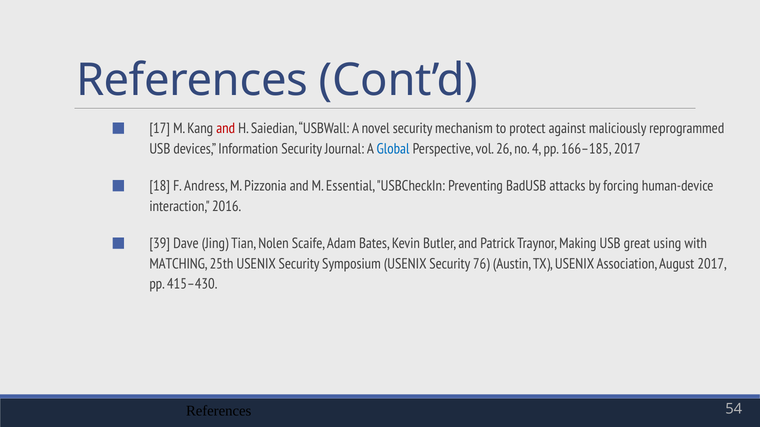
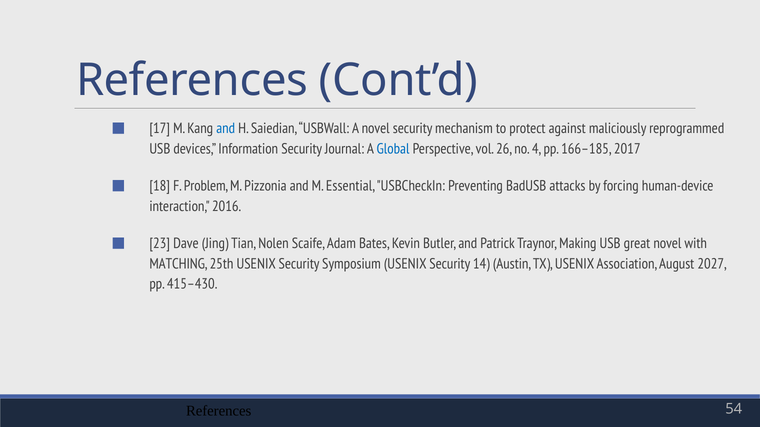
and at (226, 128) colour: red -> blue
Andress: Andress -> Problem
39: 39 -> 23
great using: using -> novel
76: 76 -> 14
August 2017: 2017 -> 2027
